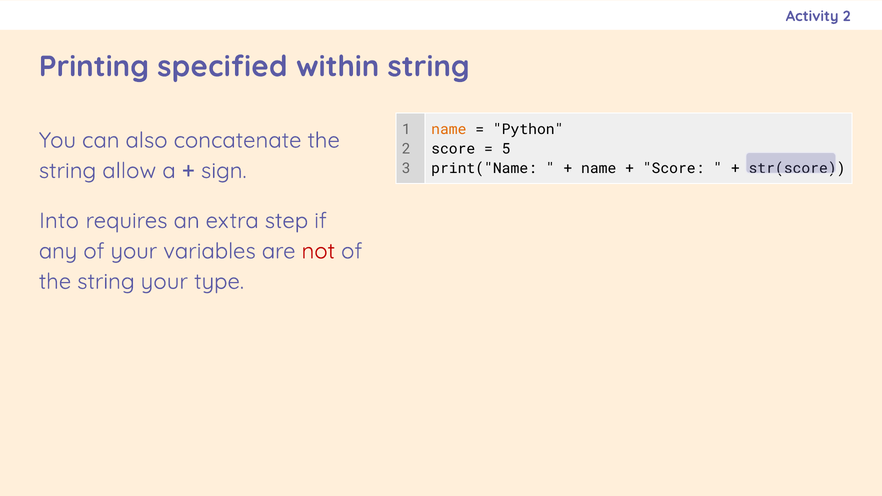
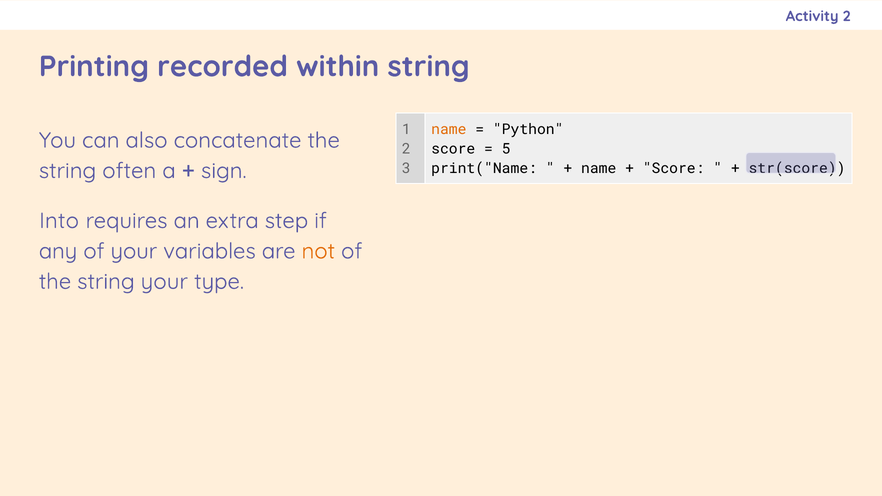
specified: specified -> recorded
allow: allow -> often
not colour: red -> orange
